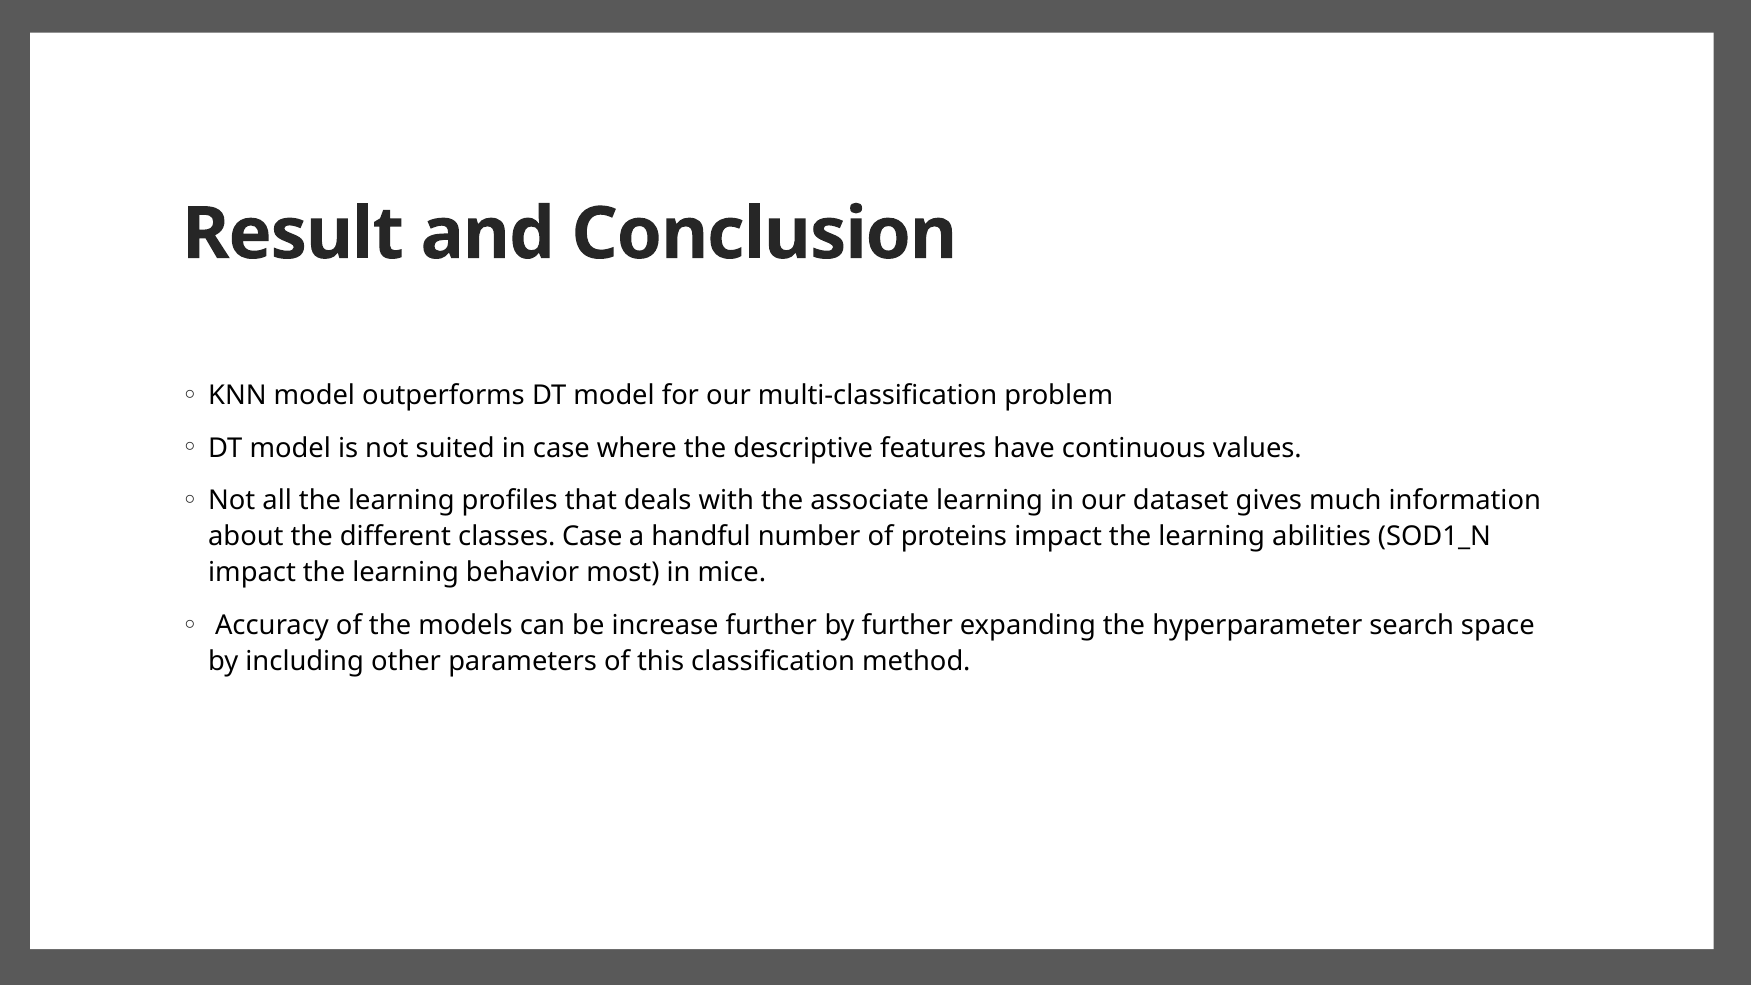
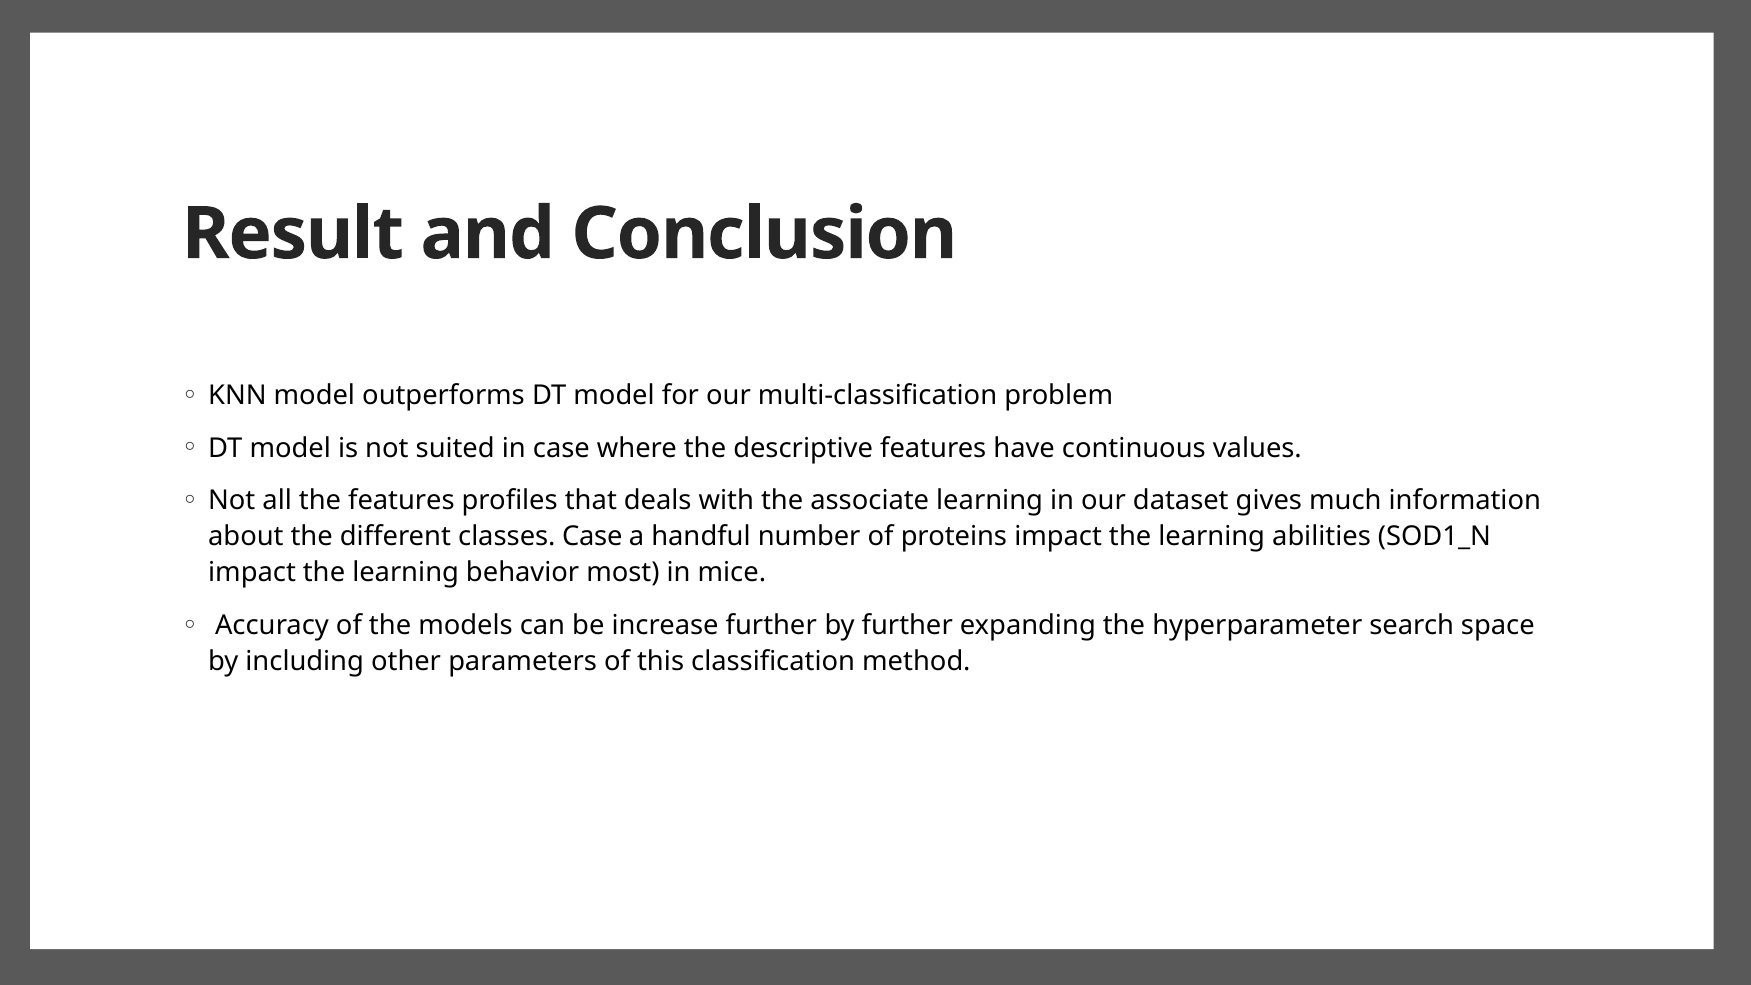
all the learning: learning -> features
